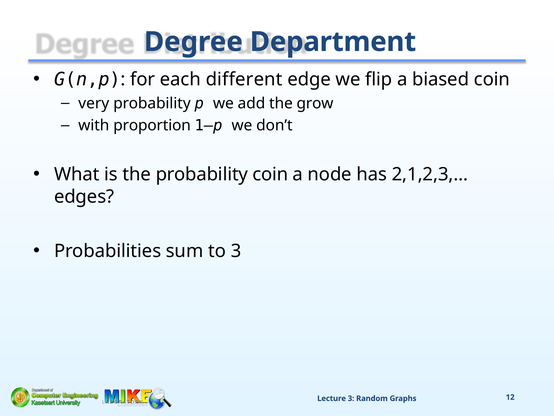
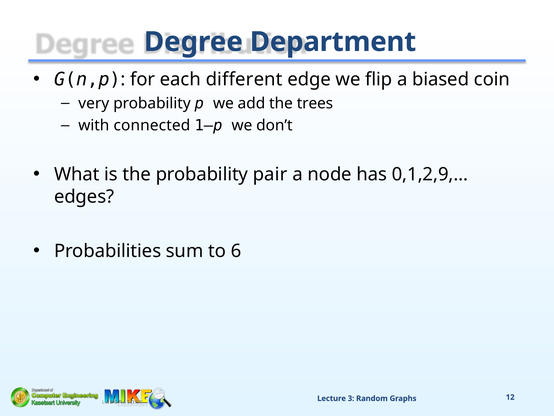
grow: grow -> trees
proportion: proportion -> connected
probability coin: coin -> pair
2,1,2,3,…: 2,1,2,3,… -> 0,1,2,9,…
to 3: 3 -> 6
